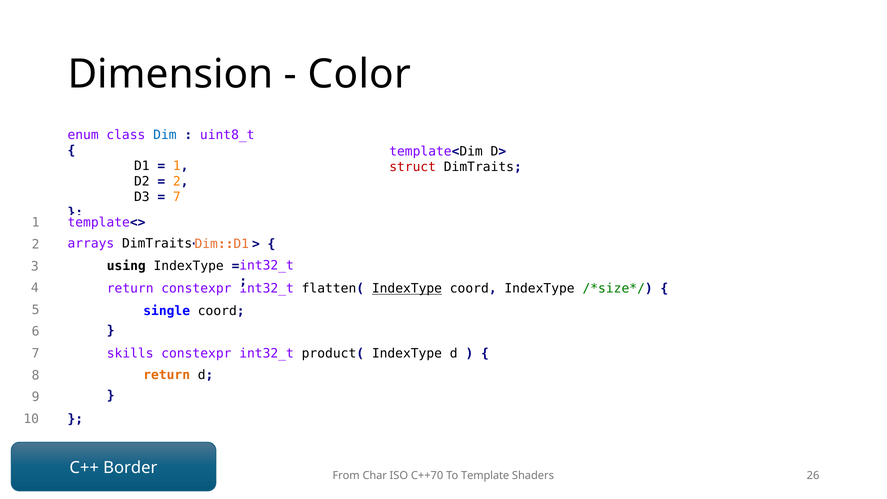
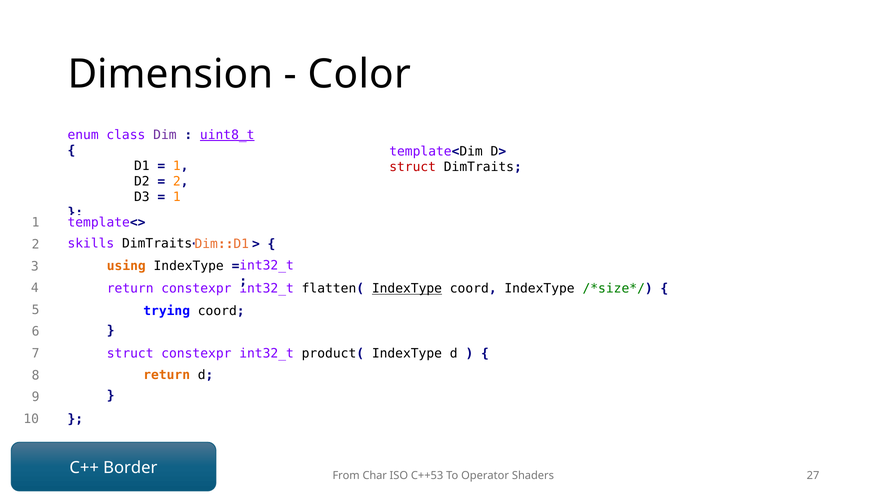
Dim colour: blue -> purple
uint8_t underline: none -> present
7 at (177, 197): 7 -> 1
arrays: arrays -> skills
using colour: black -> orange
single: single -> trying
skills at (130, 353): skills -> struct
C++70: C++70 -> C++53
Template: Template -> Operator
26: 26 -> 27
